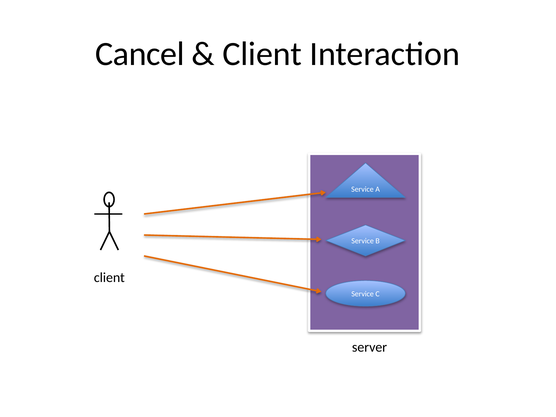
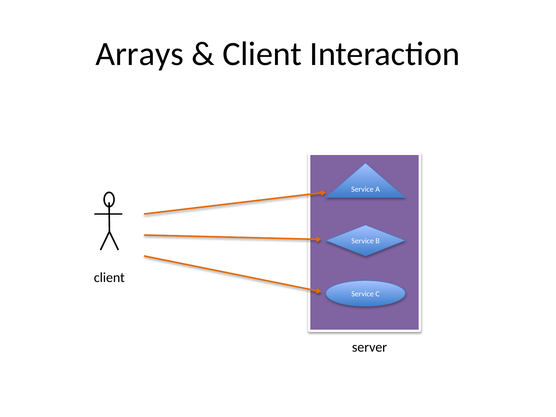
Cancel: Cancel -> Arrays
